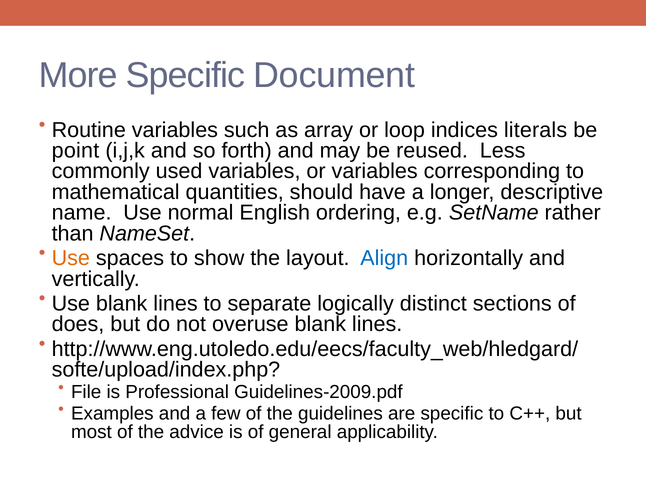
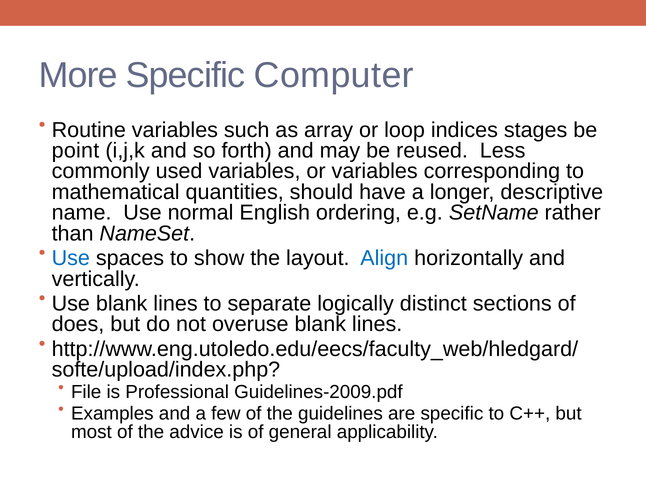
Document: Document -> Computer
literals: literals -> stages
Use at (71, 258) colour: orange -> blue
